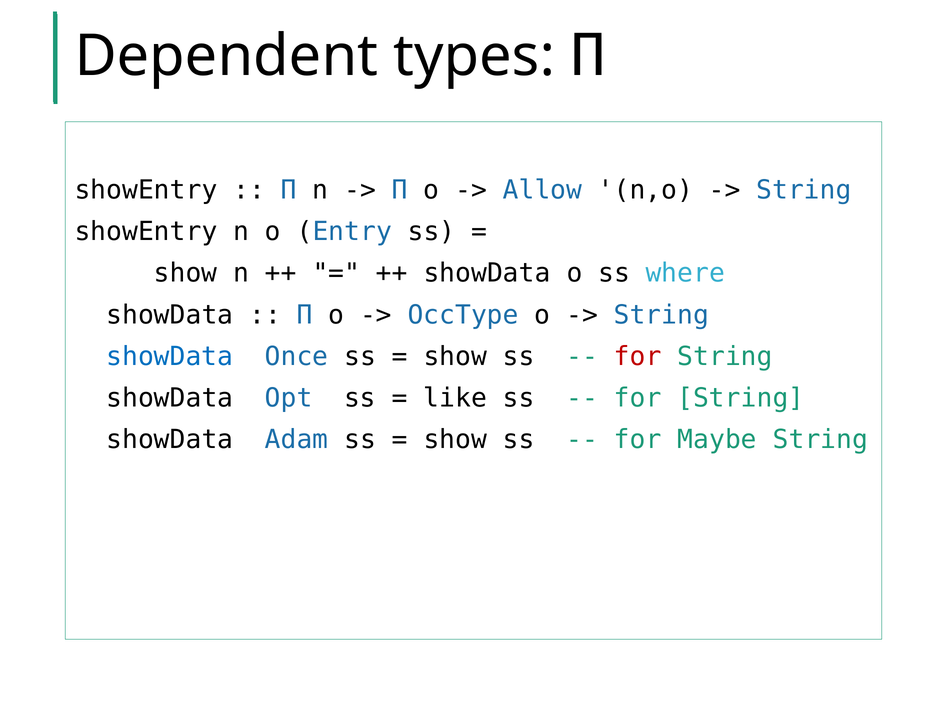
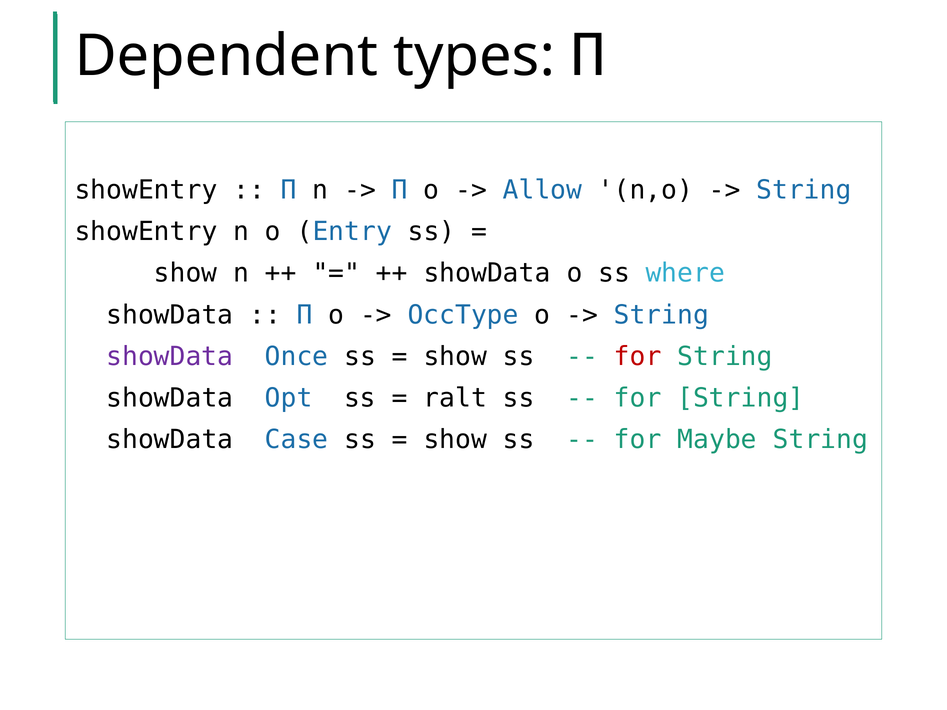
showData at (170, 357) colour: blue -> purple
like: like -> ralt
Adam: Adam -> Case
